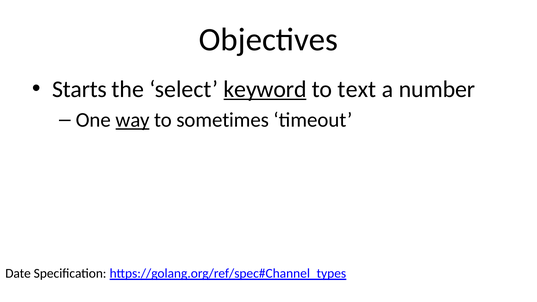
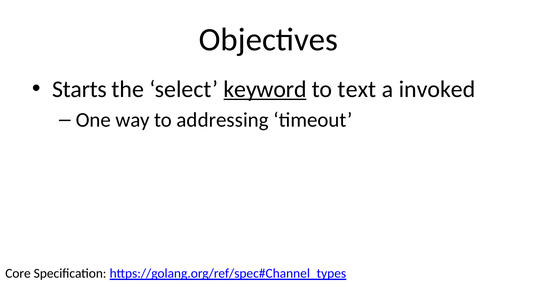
number: number -> invoked
way underline: present -> none
sometimes: sometimes -> addressing
Date: Date -> Core
